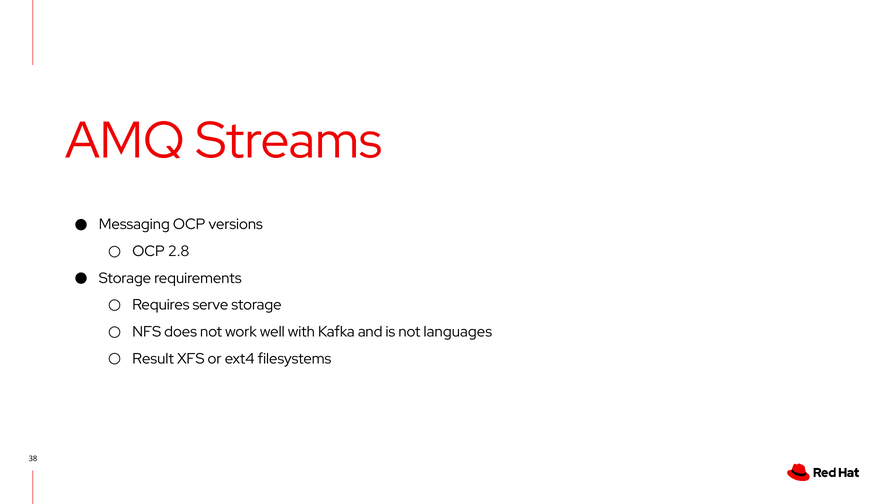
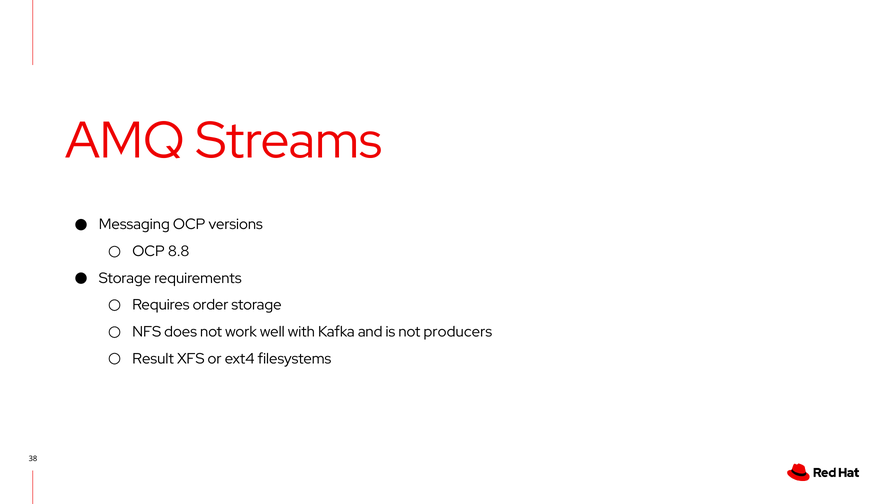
2.8: 2.8 -> 8.8
serve: serve -> order
languages: languages -> producers
